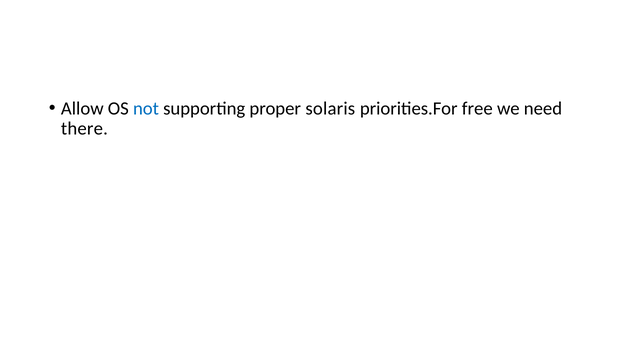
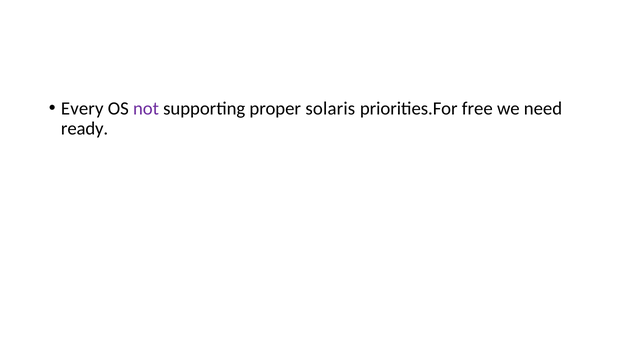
Allow: Allow -> Every
not colour: blue -> purple
there: there -> ready
